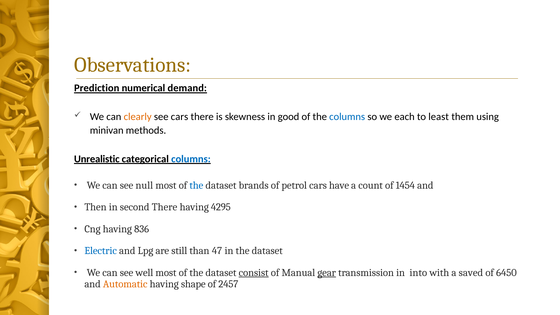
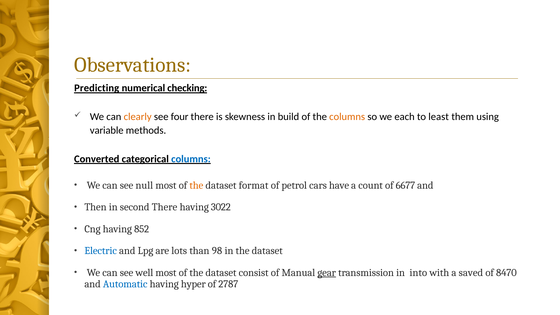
Prediction: Prediction -> Predicting
demand: demand -> checking
see cars: cars -> four
good: good -> build
columns at (347, 117) colour: blue -> orange
minivan: minivan -> variable
Unrealistic: Unrealistic -> Converted
the at (196, 185) colour: blue -> orange
brands: brands -> format
1454: 1454 -> 6677
4295: 4295 -> 3022
836: 836 -> 852
still: still -> lots
47: 47 -> 98
consist underline: present -> none
6450: 6450 -> 8470
Automatic colour: orange -> blue
shape: shape -> hyper
2457: 2457 -> 2787
